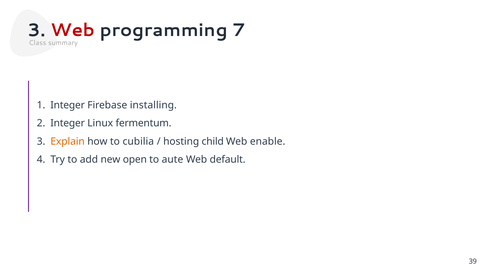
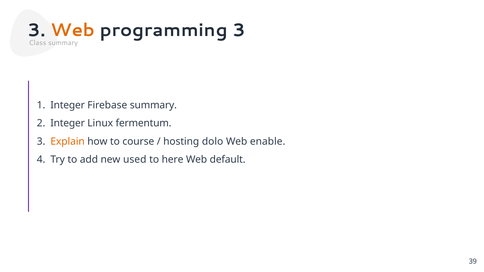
Web at (73, 30) colour: red -> orange
programming 7: 7 -> 3
Firebase installing: installing -> summary
cubilia: cubilia -> course
child: child -> dolo
open: open -> used
aute: aute -> here
